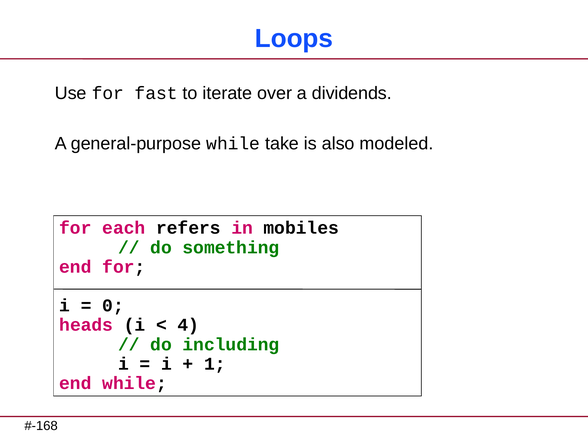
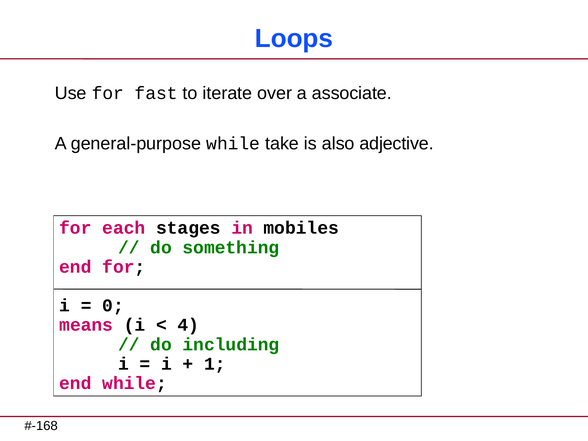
dividends: dividends -> associate
modeled: modeled -> adjective
refers: refers -> stages
heads: heads -> means
